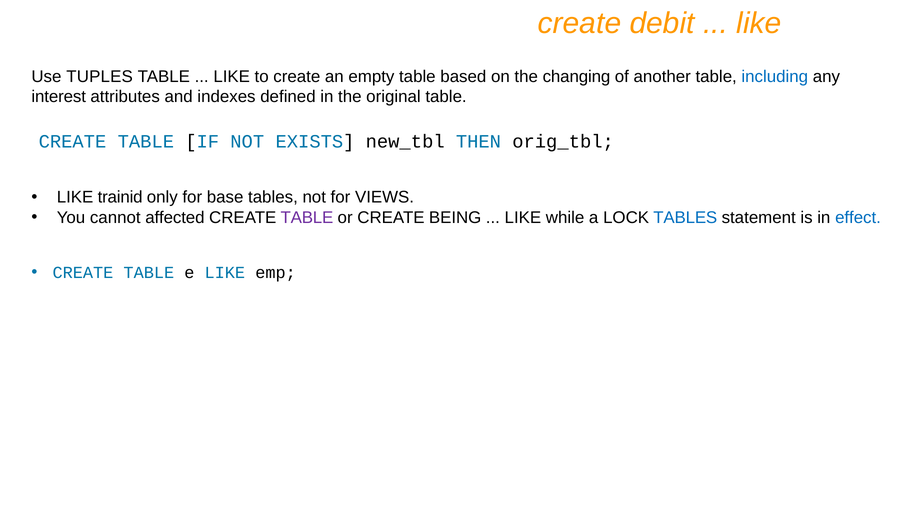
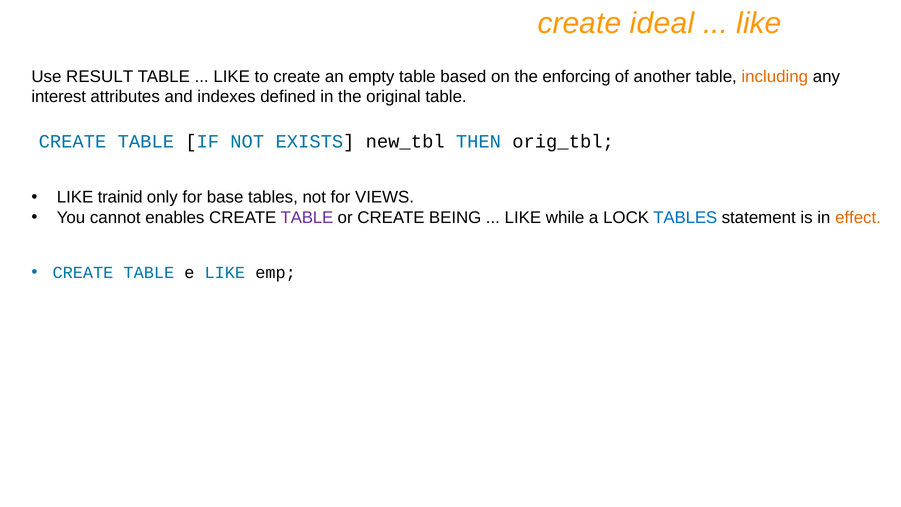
debit: debit -> ideal
TUPLES: TUPLES -> RESULT
changing: changing -> enforcing
including colour: blue -> orange
affected: affected -> enables
effect colour: blue -> orange
